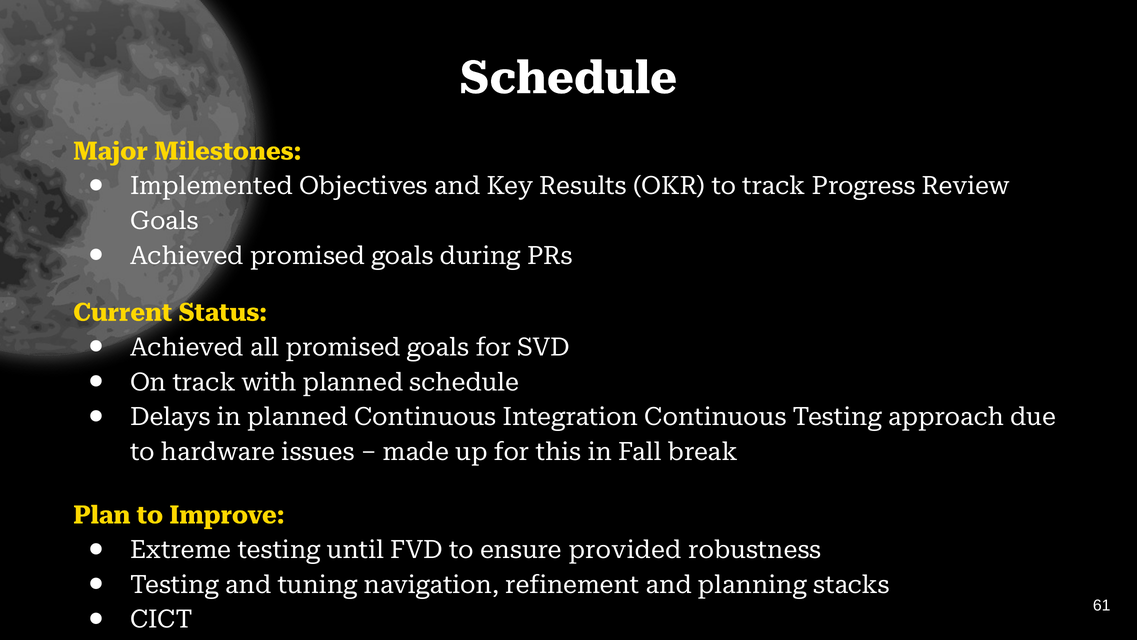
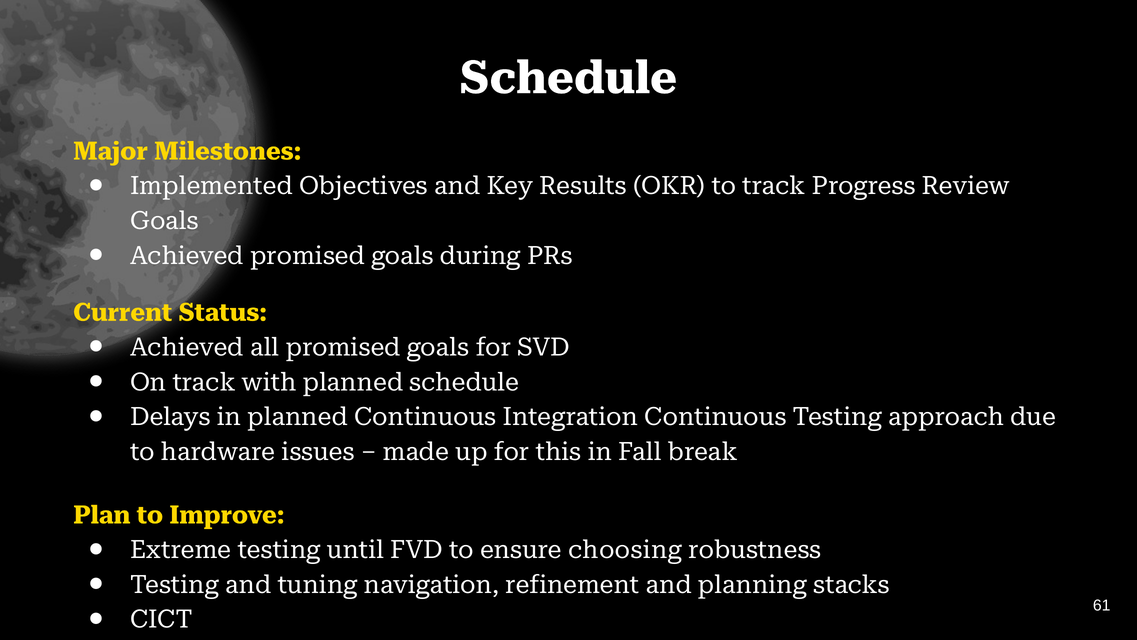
provided: provided -> choosing
